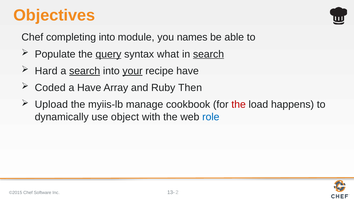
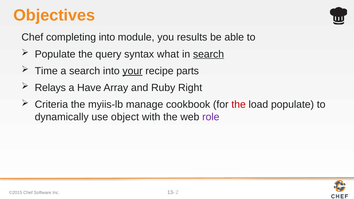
names: names -> results
query underline: present -> none
Hard: Hard -> Time
search at (85, 71) underline: present -> none
recipe have: have -> parts
Coded: Coded -> Relays
Then: Then -> Right
Upload: Upload -> Criteria
load happens: happens -> populate
role colour: blue -> purple
